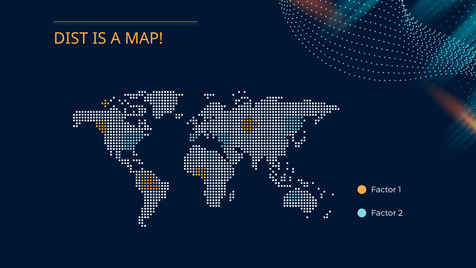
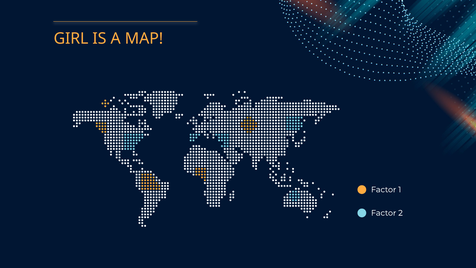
DIST: DIST -> GIRL
